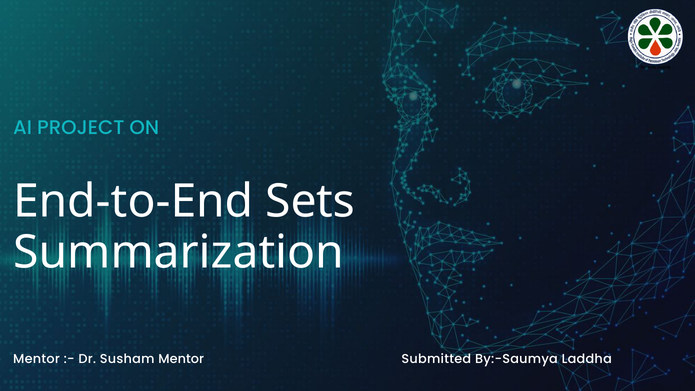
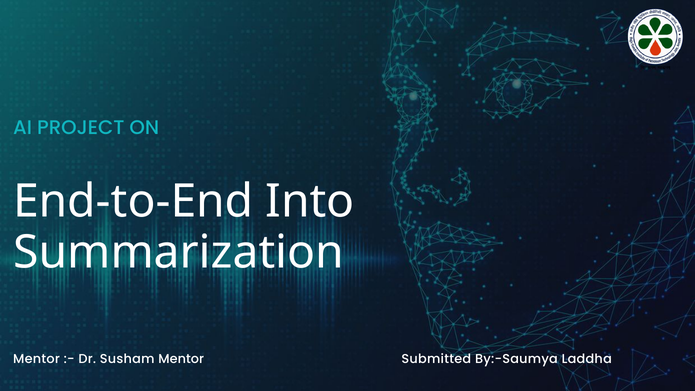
Sets: Sets -> Into
